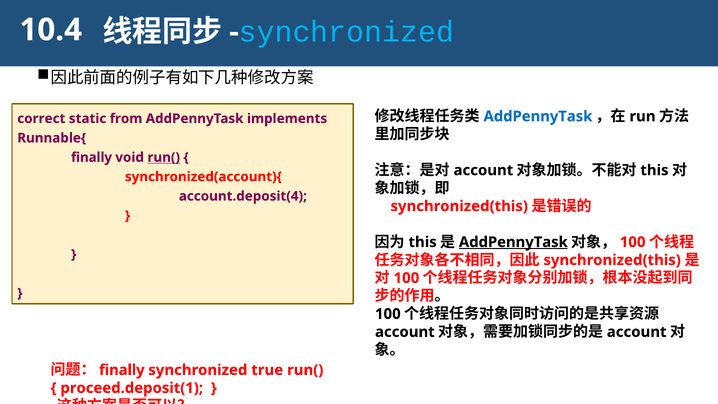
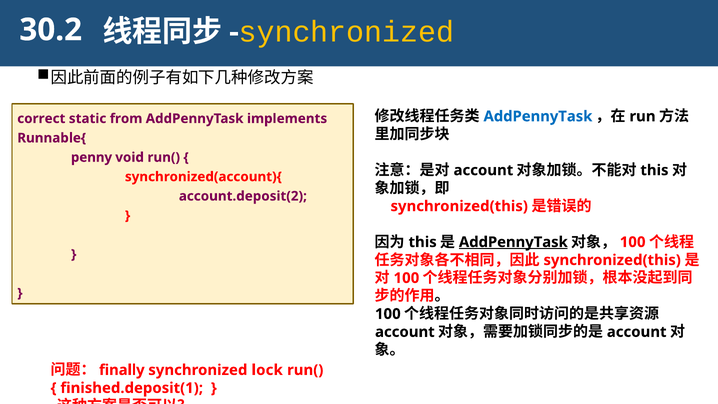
10.4: 10.4 -> 30.2
synchronized at (346, 32) colour: light blue -> yellow
finally at (91, 157): finally -> penny
run( at (164, 157) underline: present -> none
account.deposit(4: account.deposit(4 -> account.deposit(2
true: true -> lock
proceed.deposit(1: proceed.deposit(1 -> finished.deposit(1
